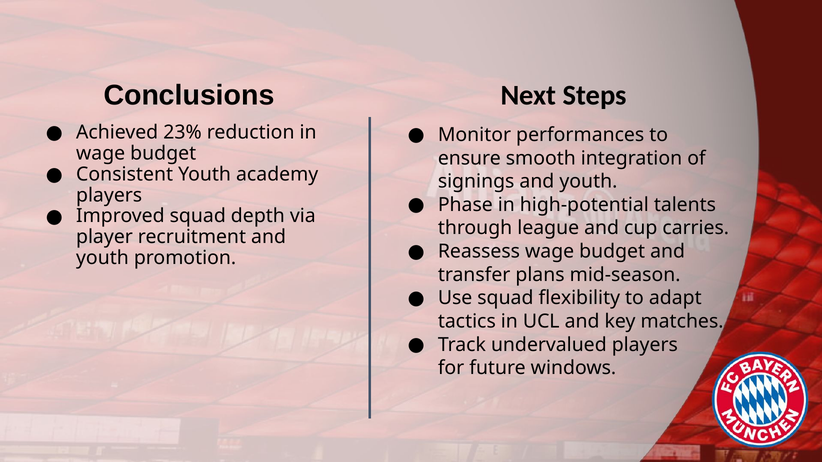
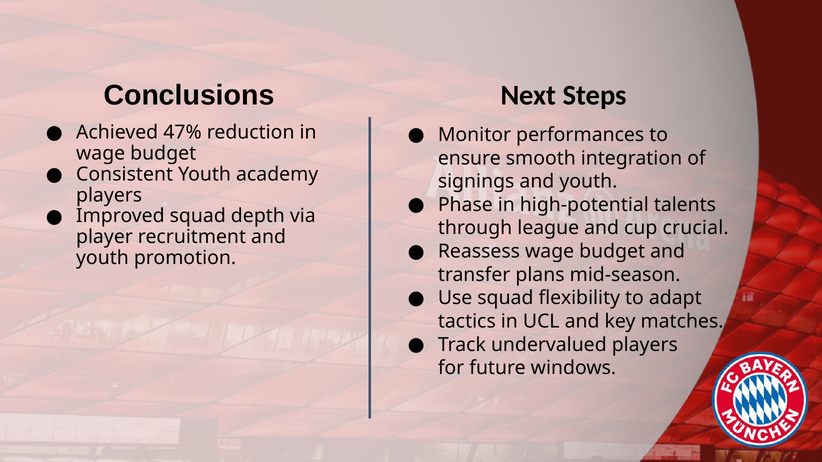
23%: 23% -> 47%
carries: carries -> crucial
